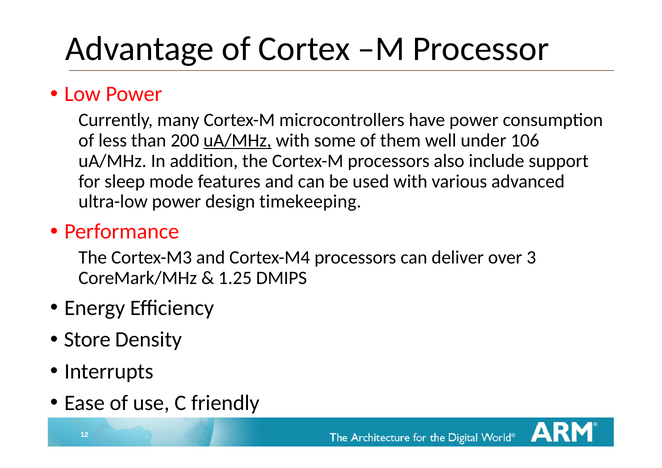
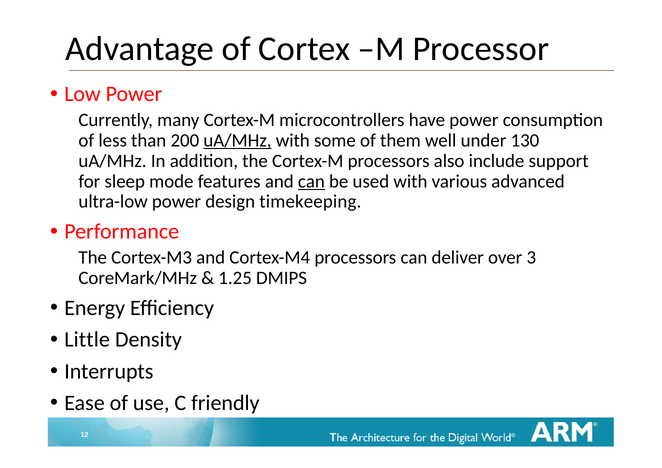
106: 106 -> 130
can at (311, 181) underline: none -> present
Store: Store -> Little
